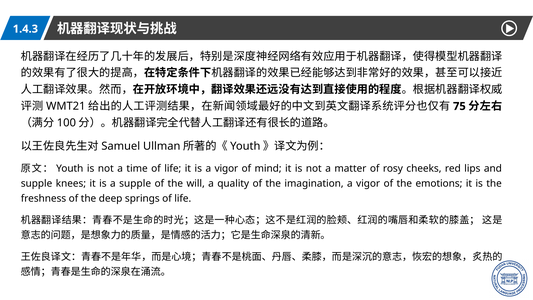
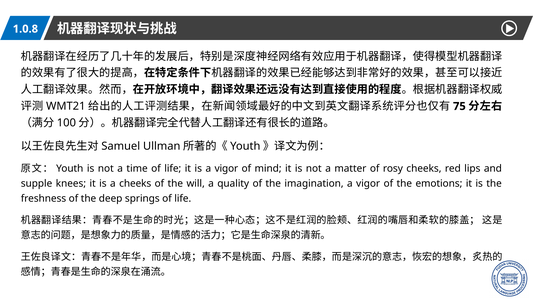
1.4.3: 1.4.3 -> 1.0.8
a supple: supple -> cheeks
